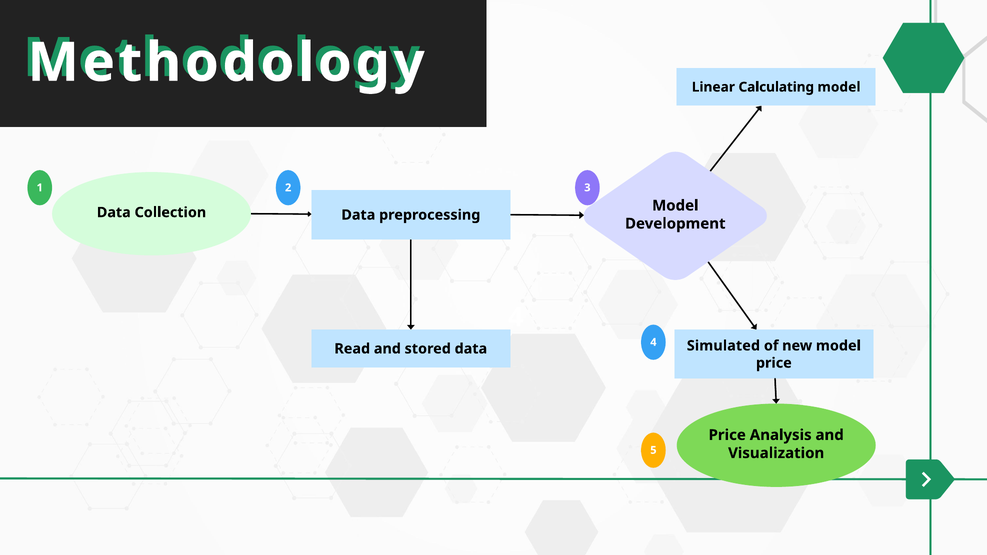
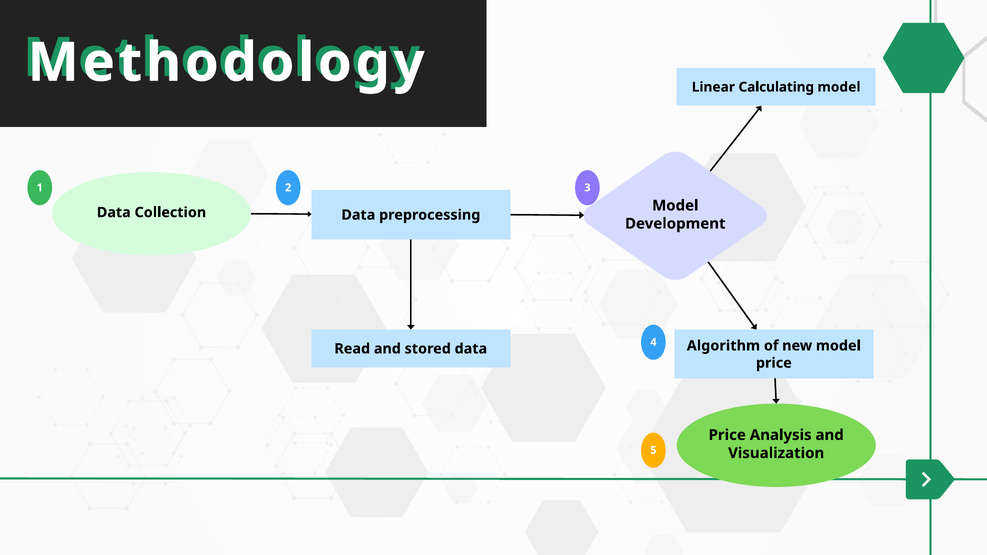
Simulated: Simulated -> Algorithm
